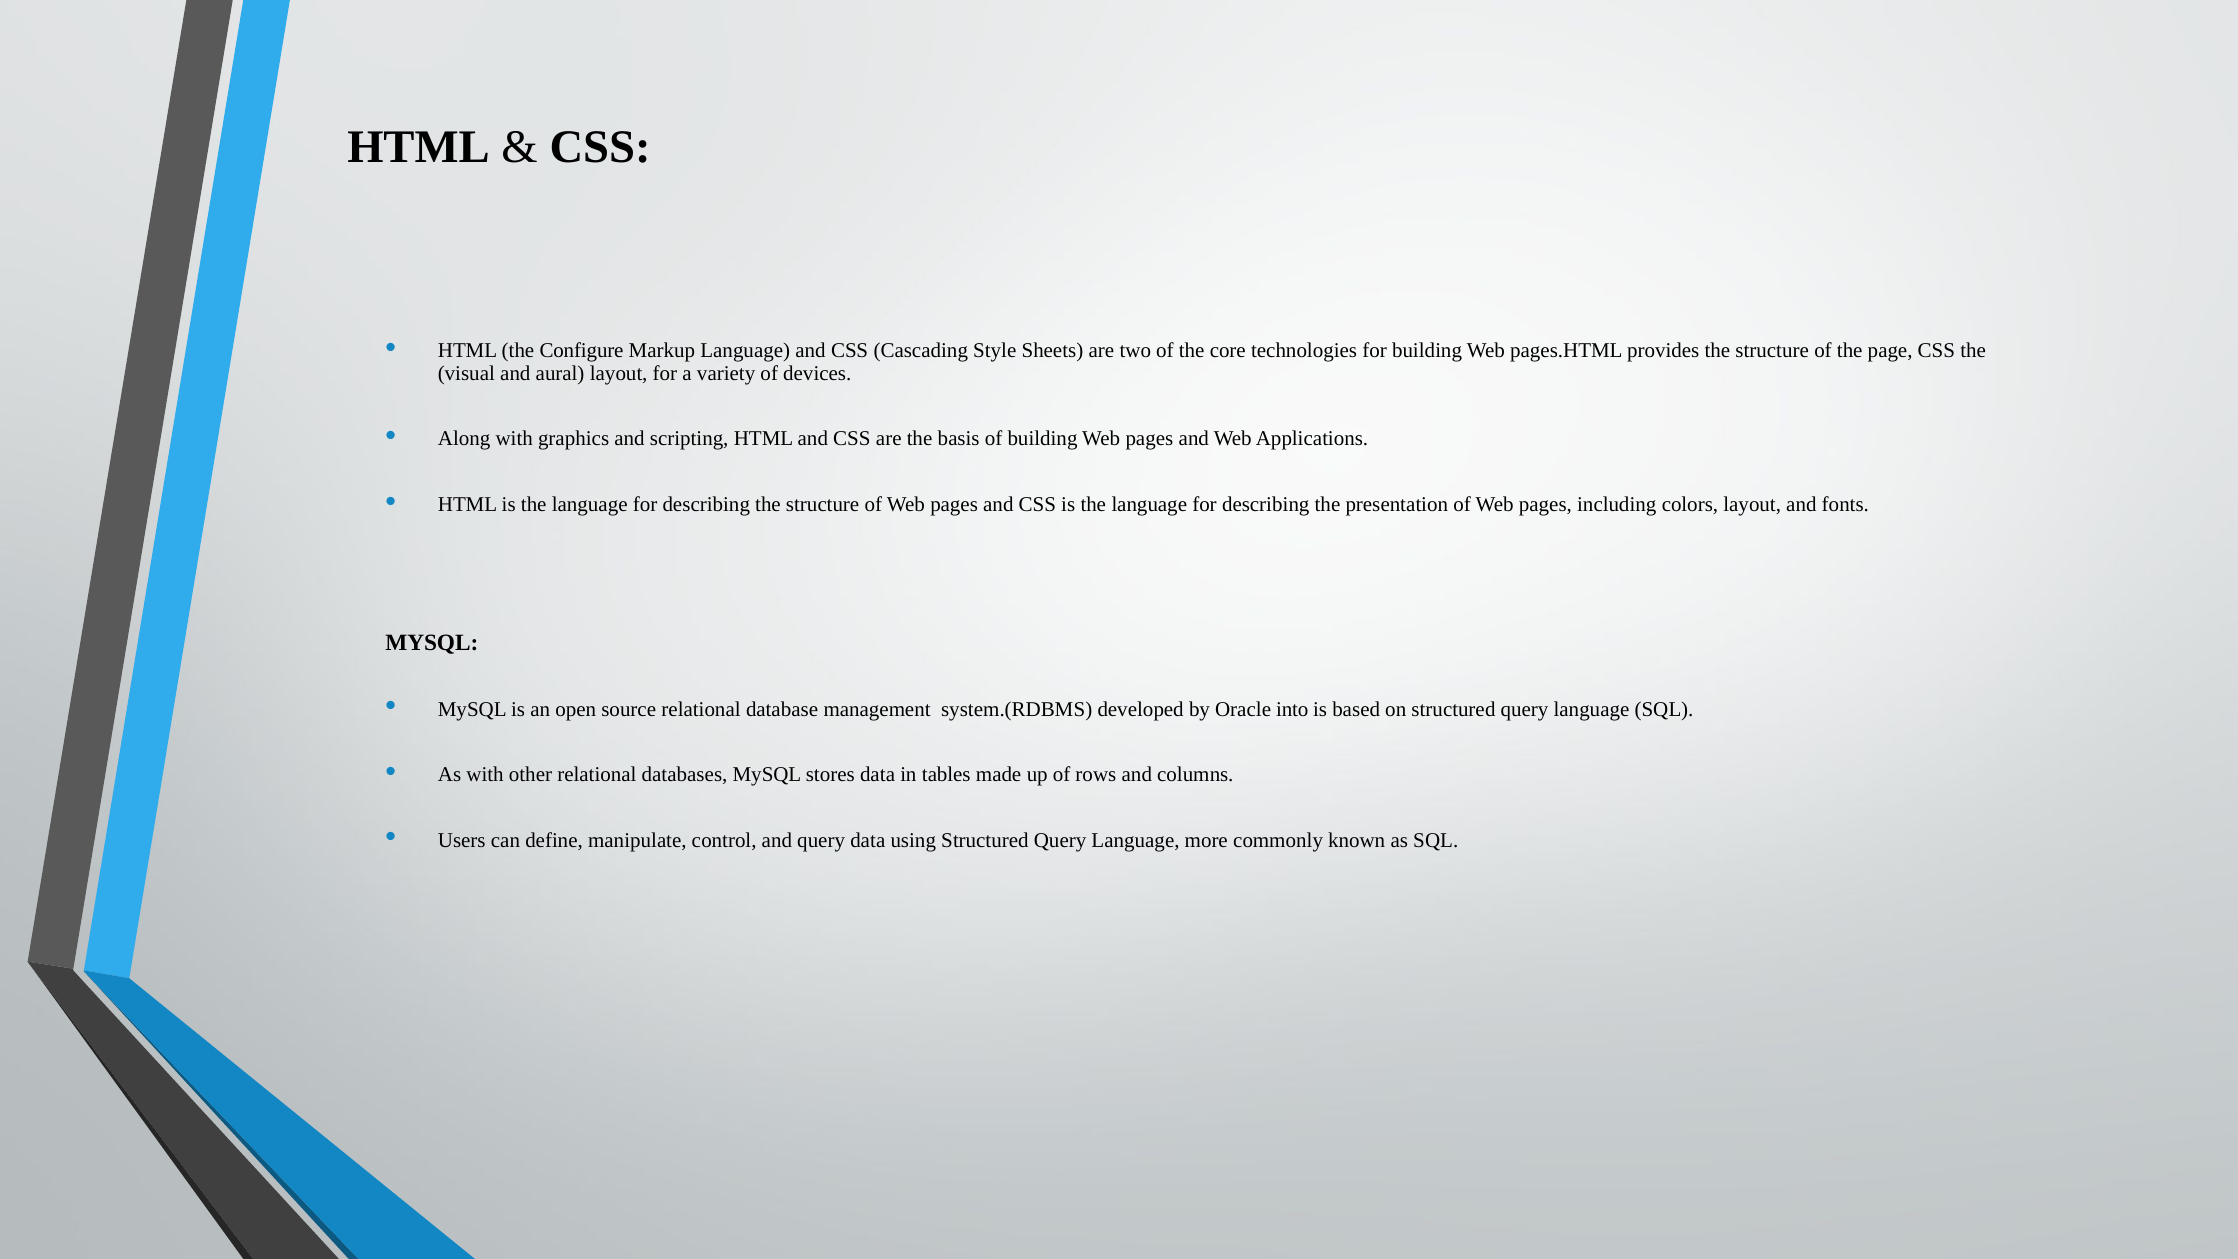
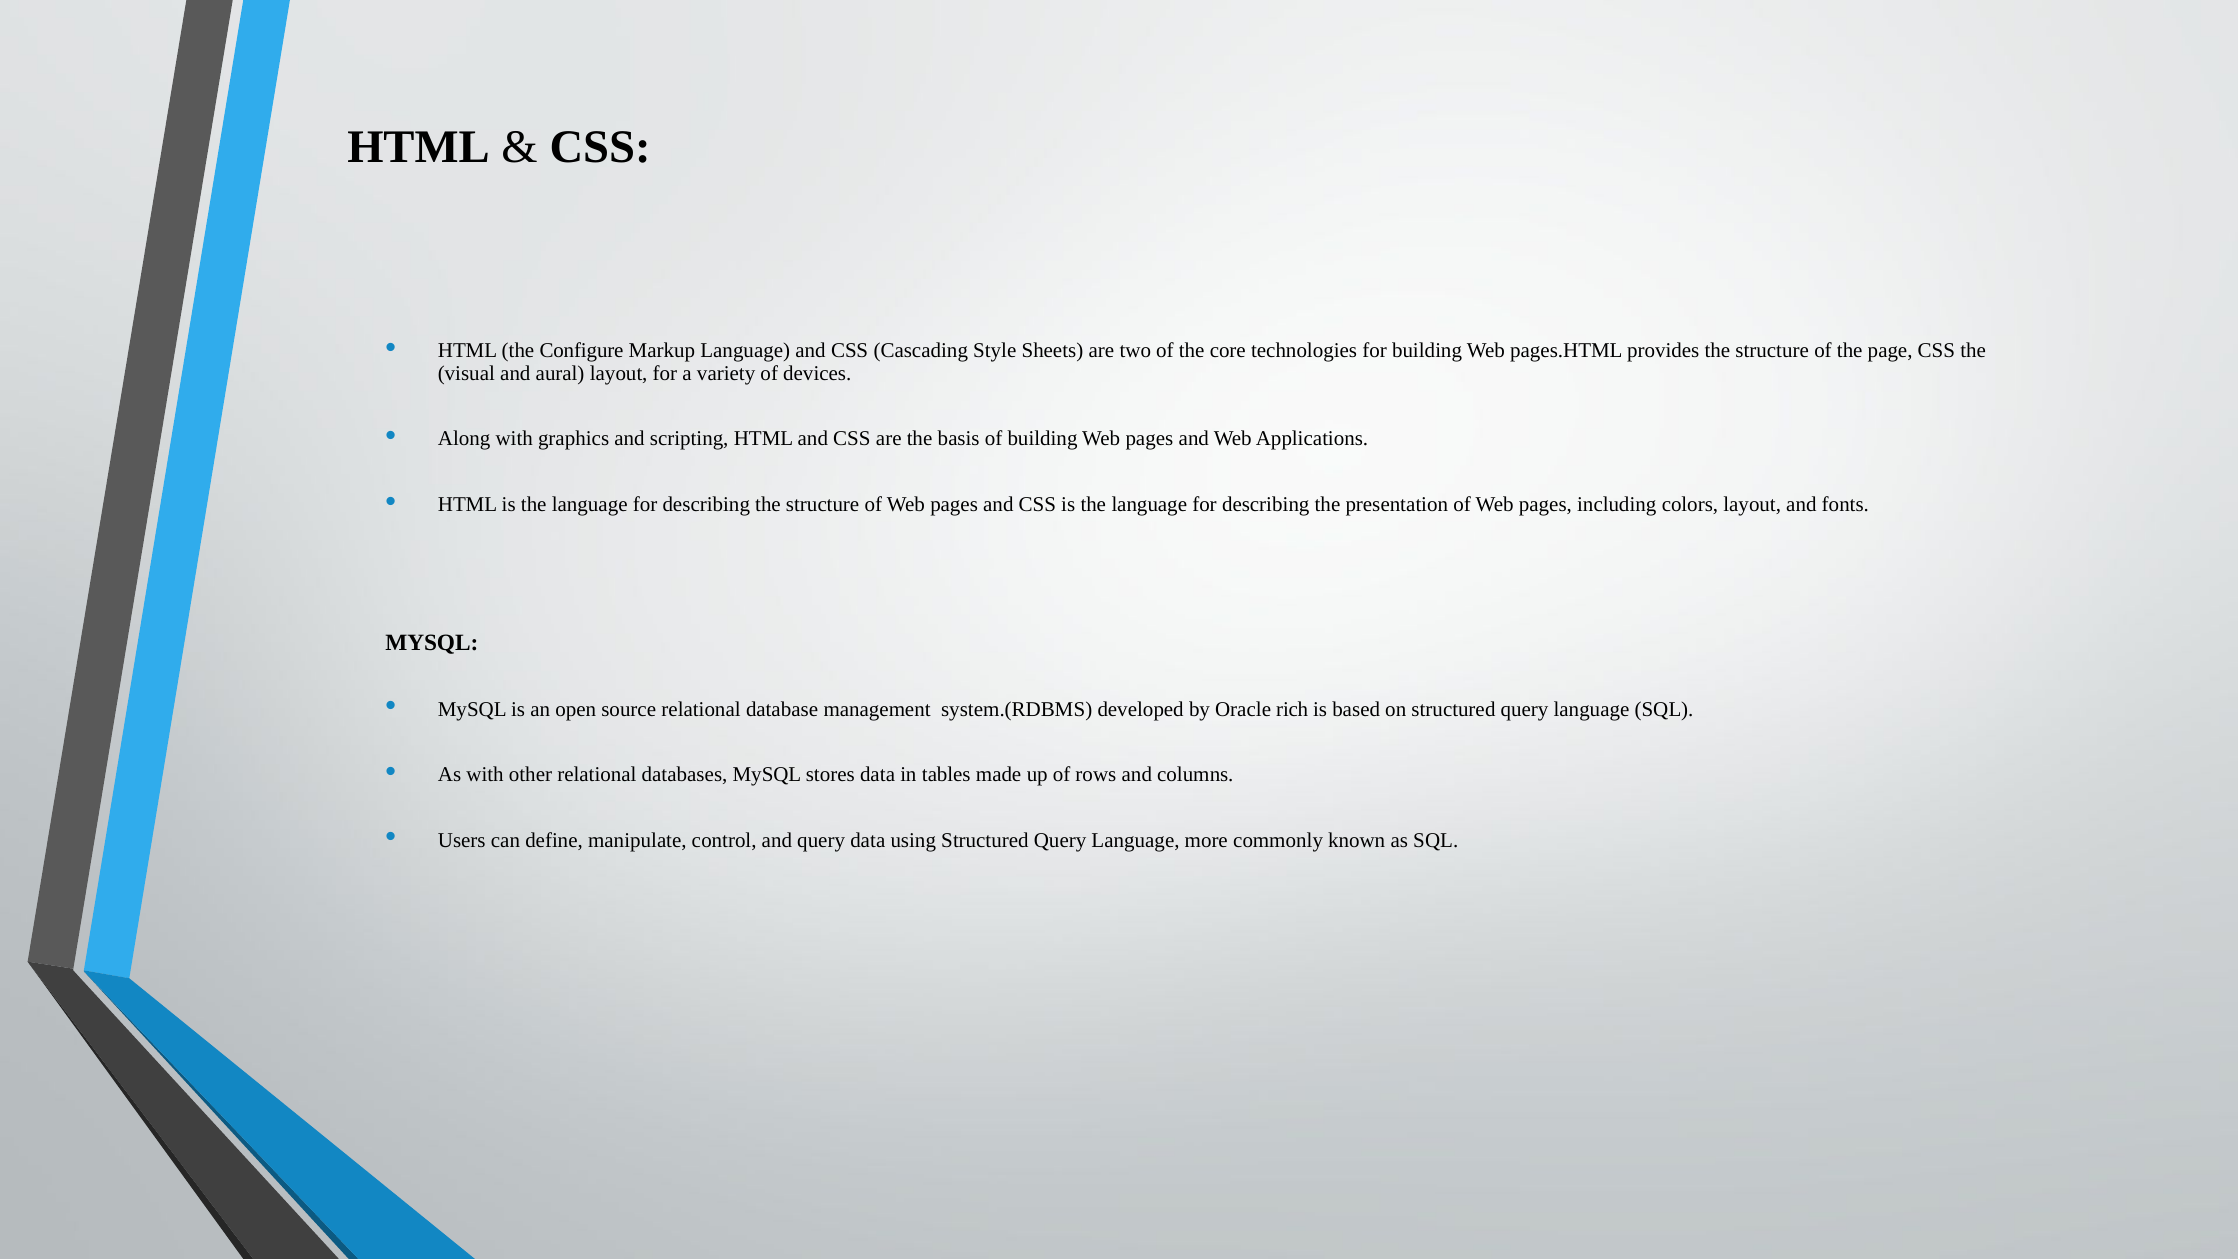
into: into -> rich
